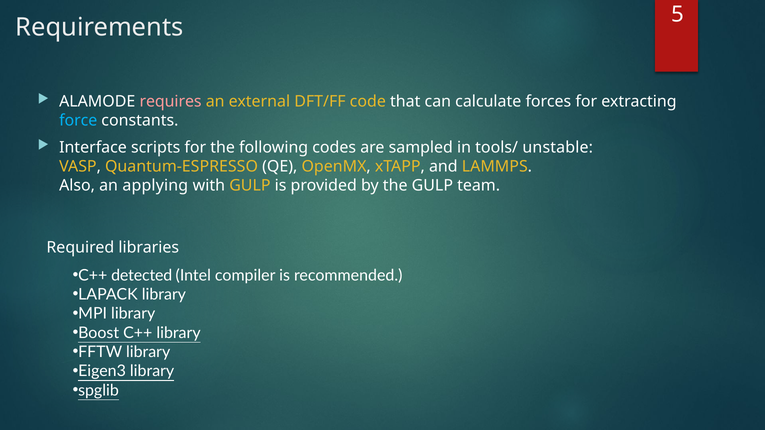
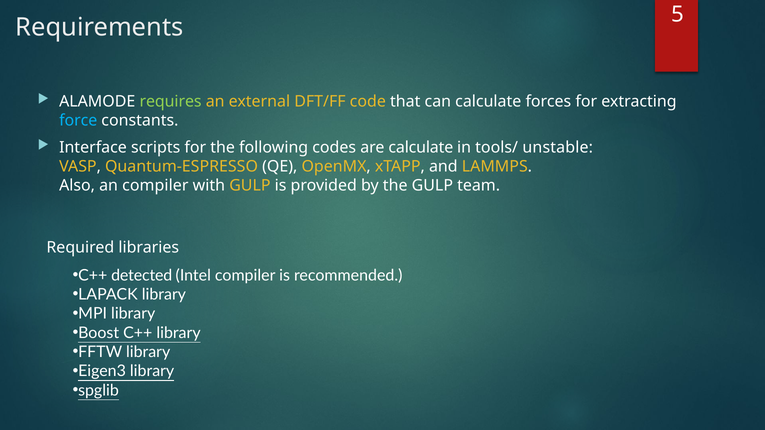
requires colour: pink -> light green
are sampled: sampled -> calculate
an applying: applying -> compiler
